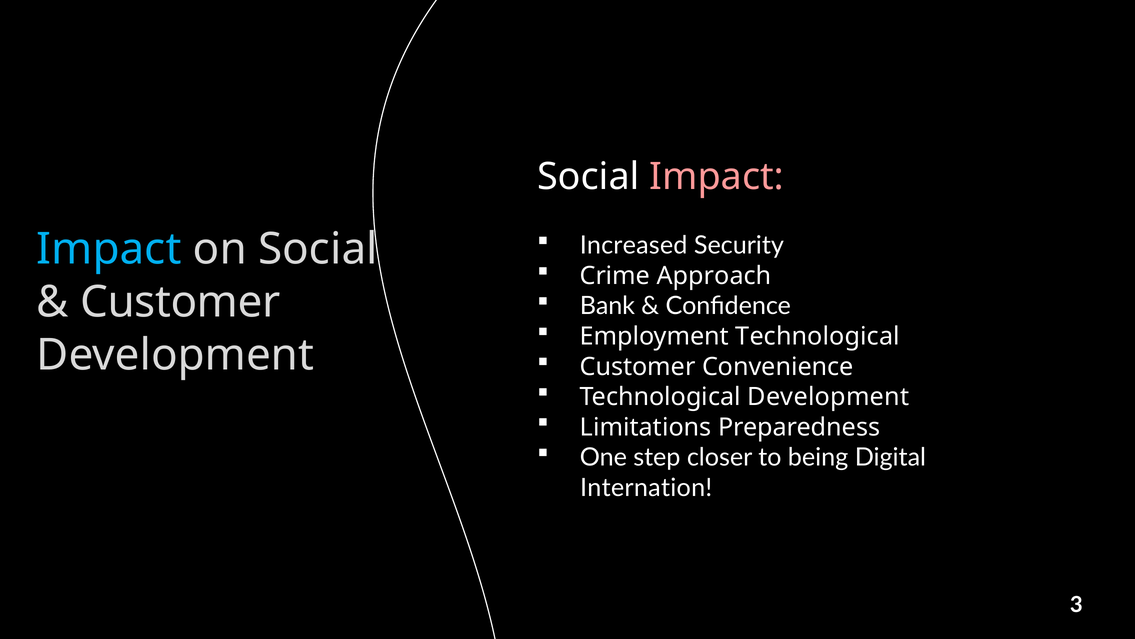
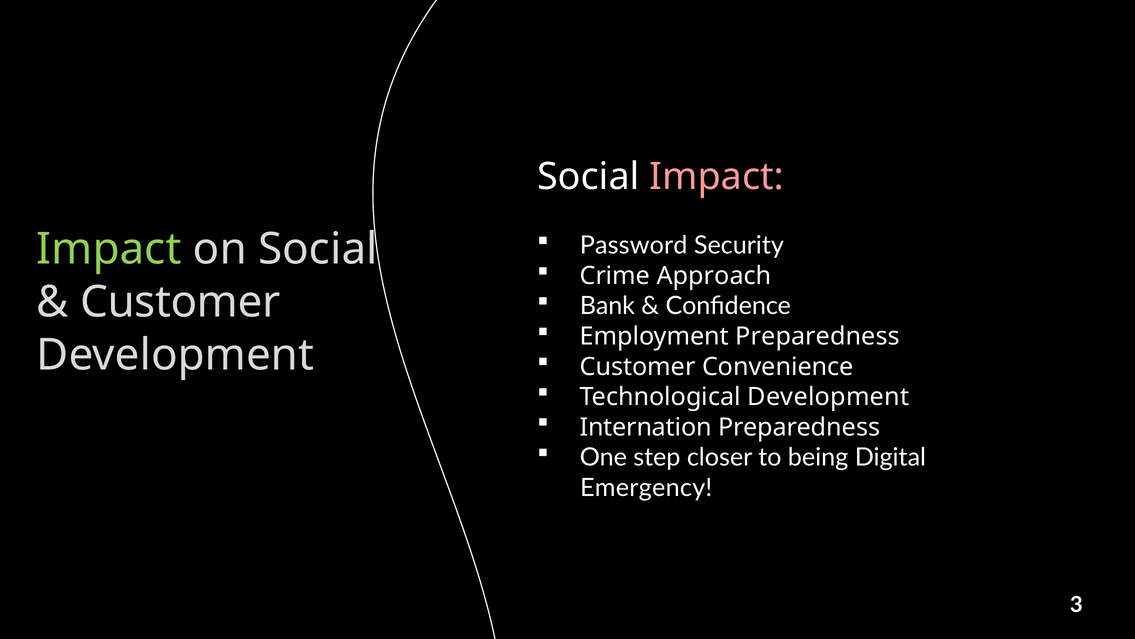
Increased: Increased -> Password
Impact at (109, 249) colour: light blue -> light green
Employment Technological: Technological -> Preparedness
Limitations: Limitations -> Internation
Internation: Internation -> Emergency
